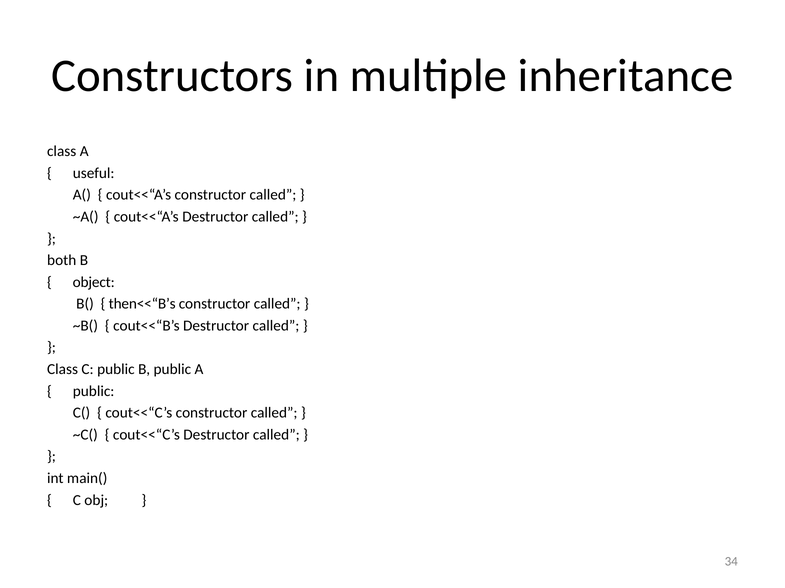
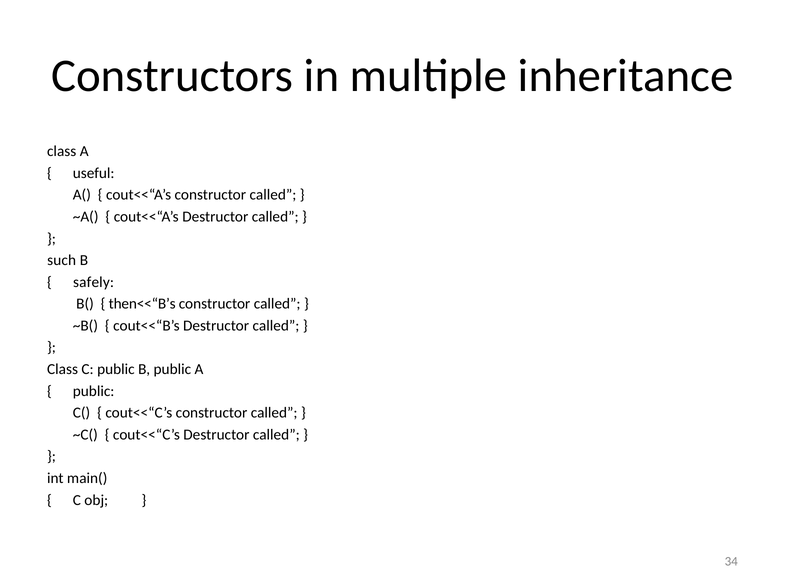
both: both -> such
object: object -> safely
